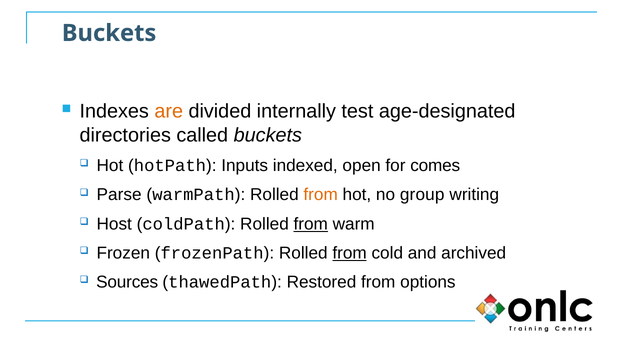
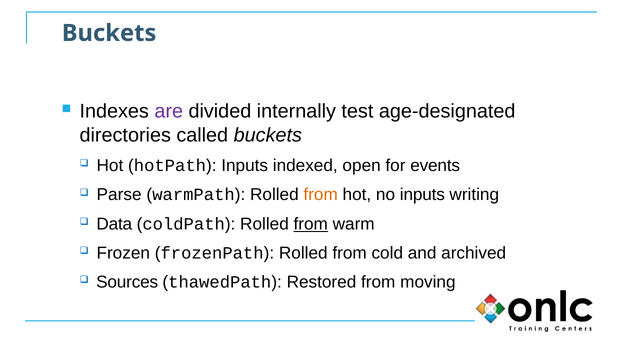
are colour: orange -> purple
comes: comes -> events
no group: group -> inputs
Host: Host -> Data
from at (350, 254) underline: present -> none
options: options -> moving
